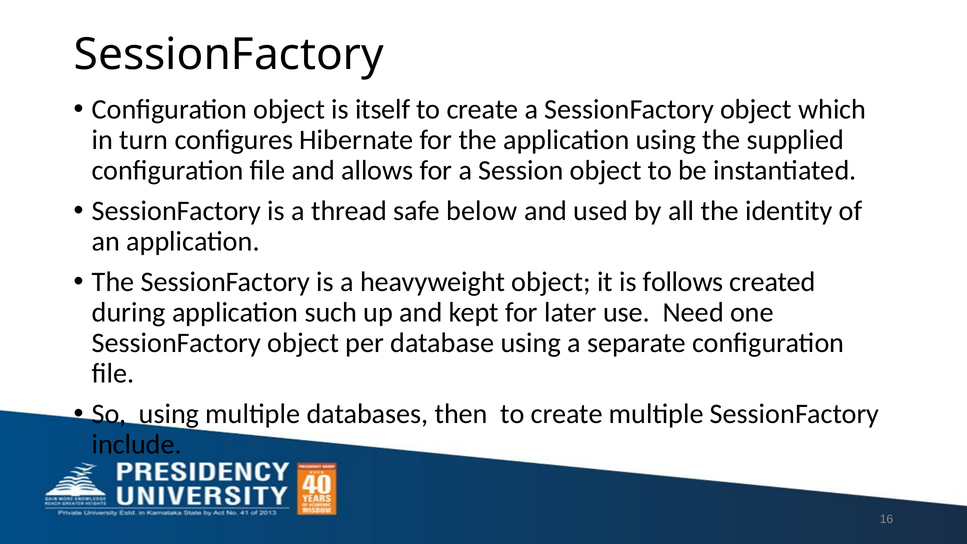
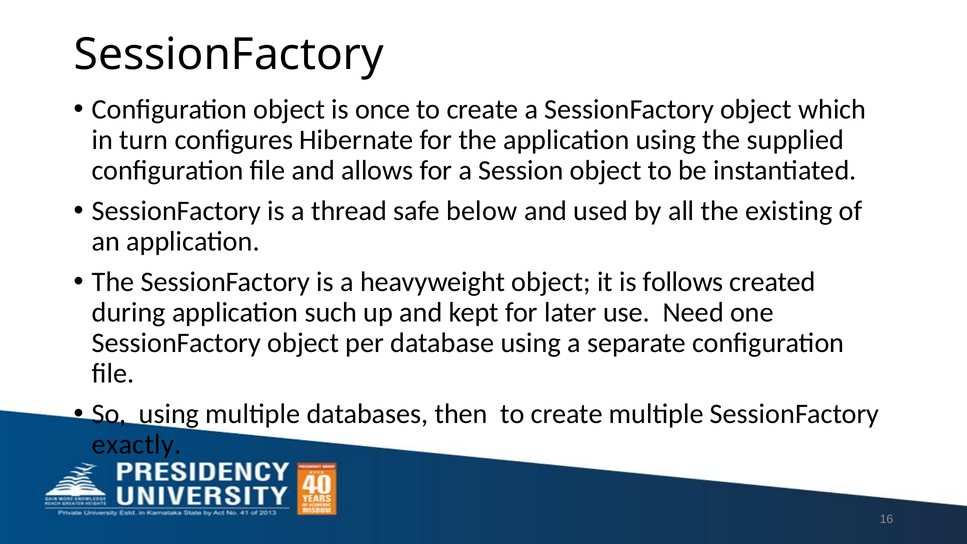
itself: itself -> once
identity: identity -> existing
include: include -> exactly
